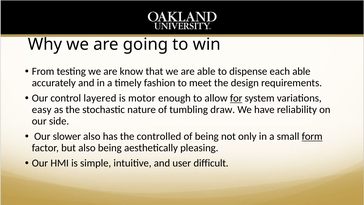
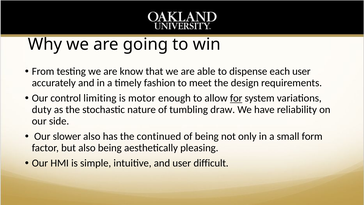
each able: able -> user
layered: layered -> limiting
easy: easy -> duty
controlled: controlled -> continued
form underline: present -> none
